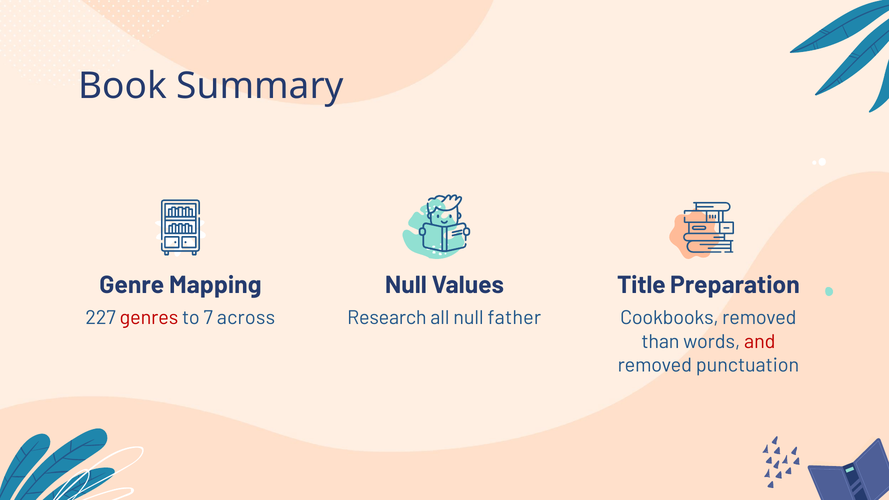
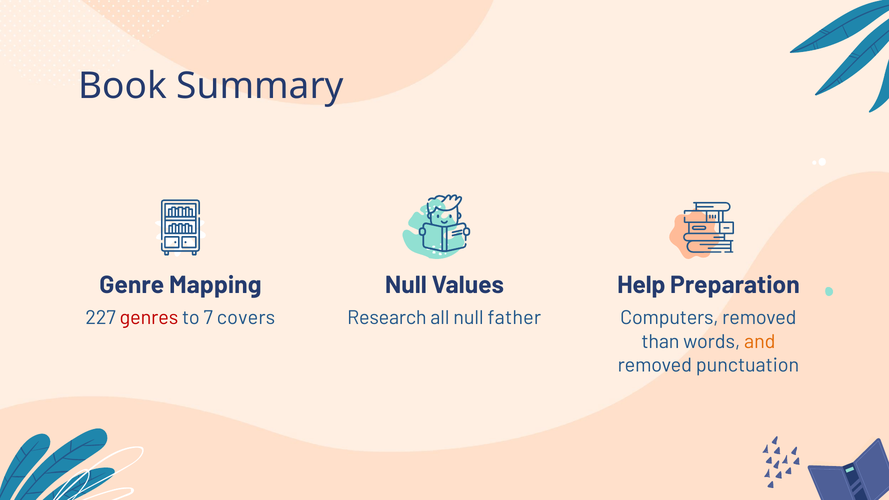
Title: Title -> Help
across: across -> covers
Cookbooks: Cookbooks -> Computers
and colour: red -> orange
